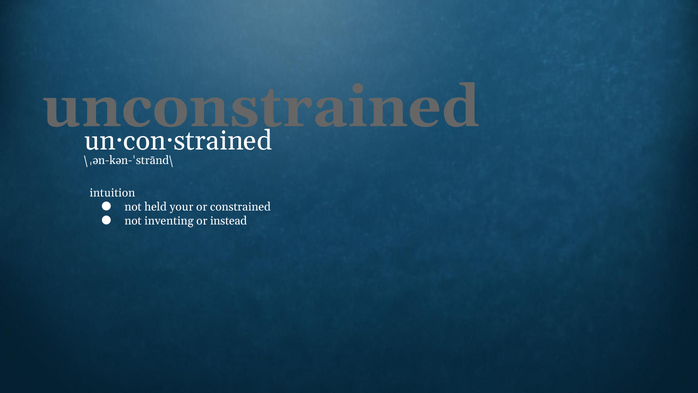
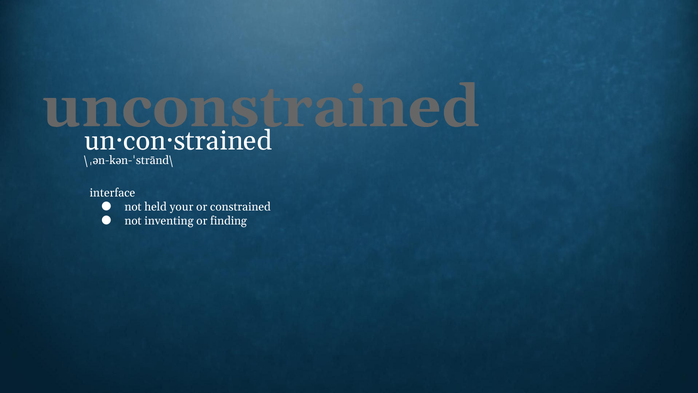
intuition: intuition -> interface
instead: instead -> finding
